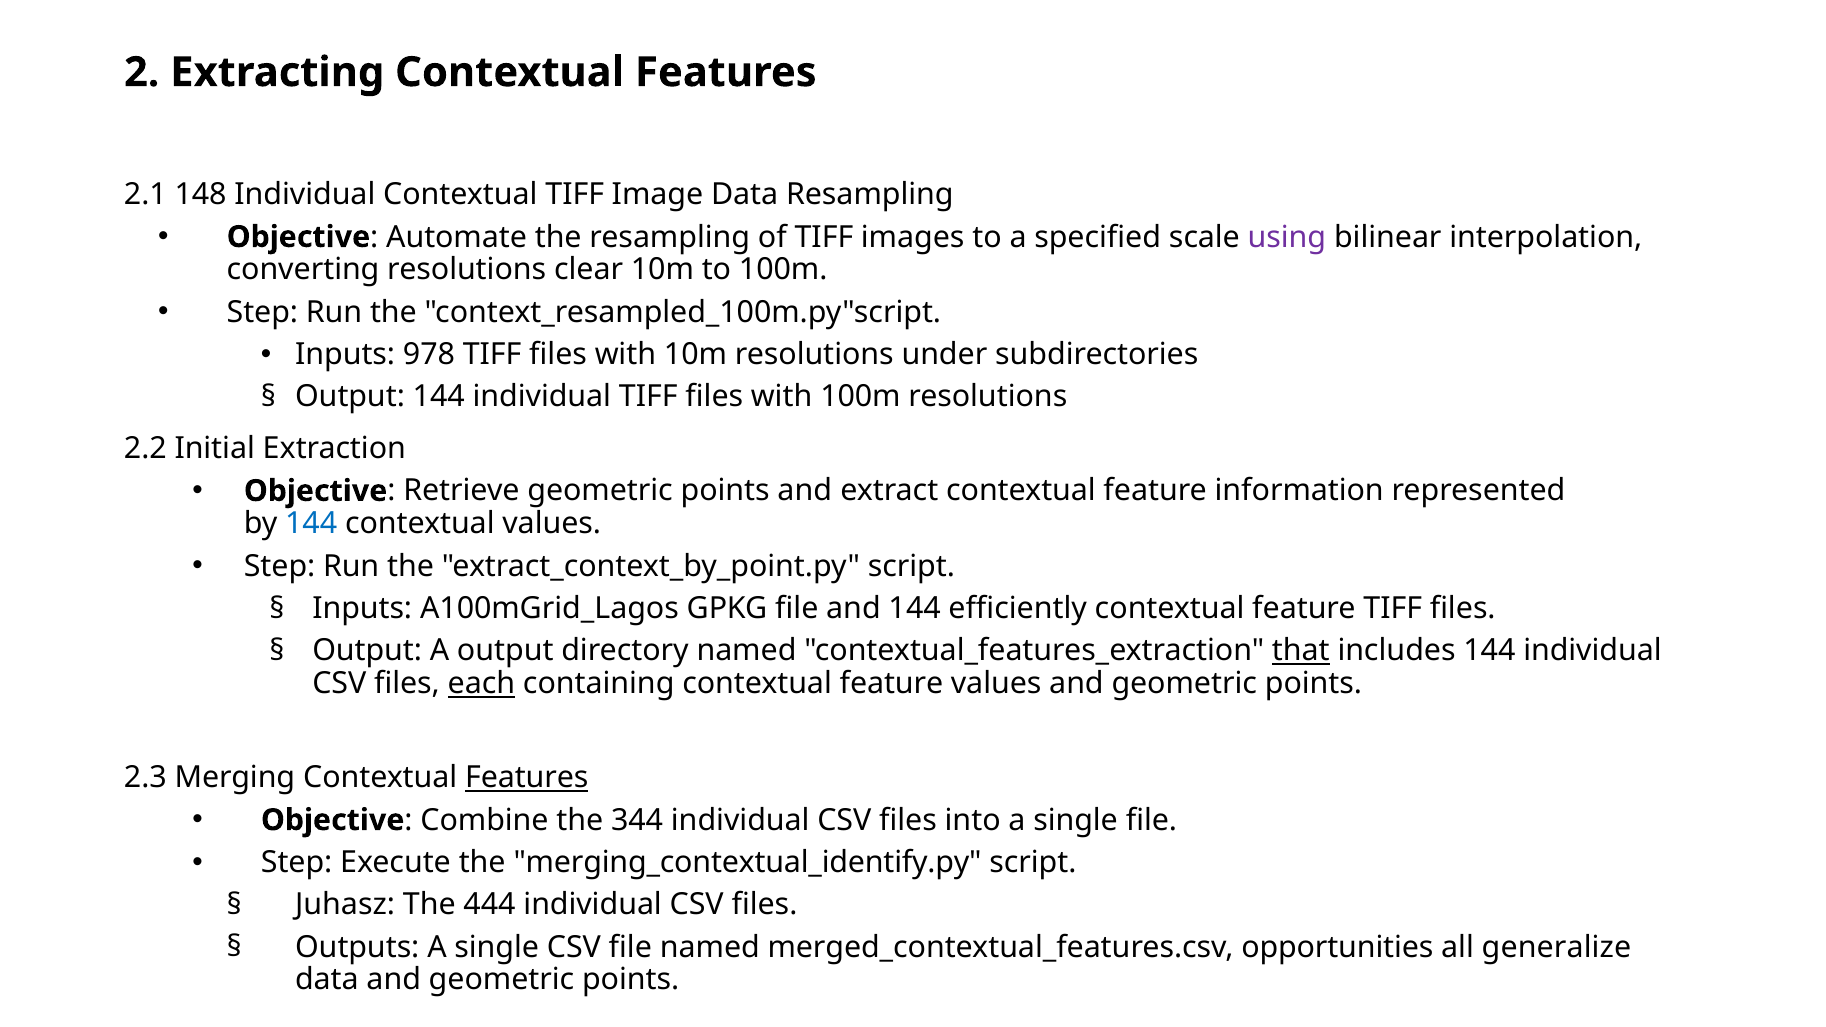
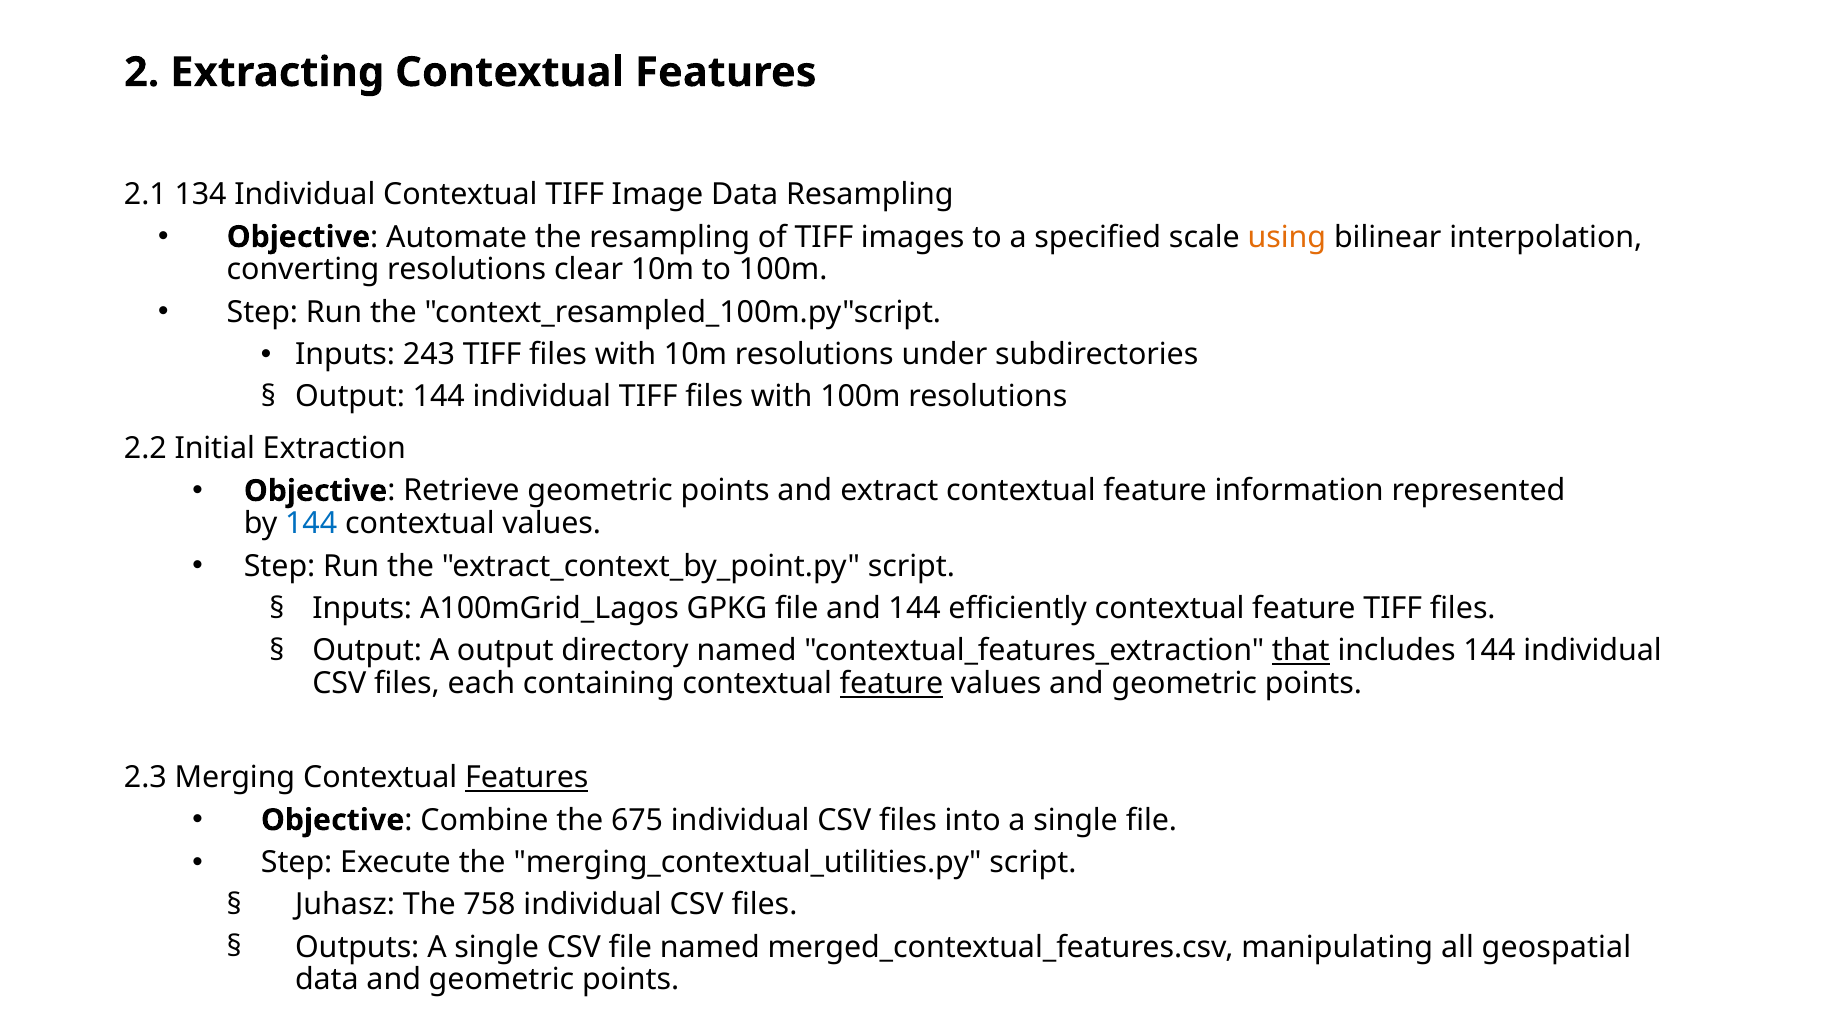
148: 148 -> 134
using colour: purple -> orange
978: 978 -> 243
each underline: present -> none
feature at (891, 684) underline: none -> present
344: 344 -> 675
merging_contextual_identify.py: merging_contextual_identify.py -> merging_contextual_utilities.py
444: 444 -> 758
opportunities: opportunities -> manipulating
generalize: generalize -> geospatial
